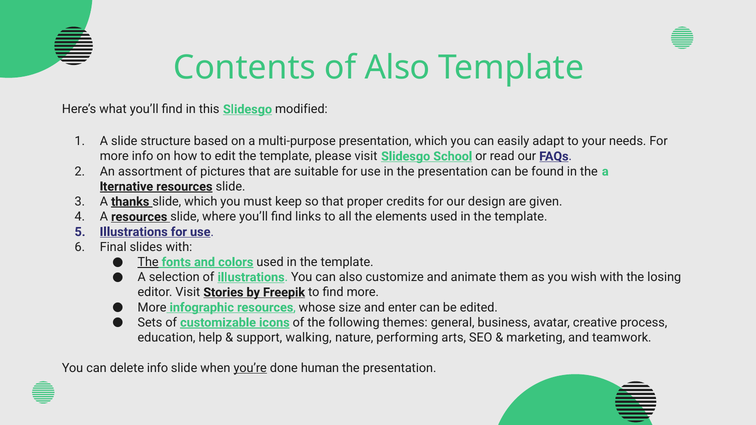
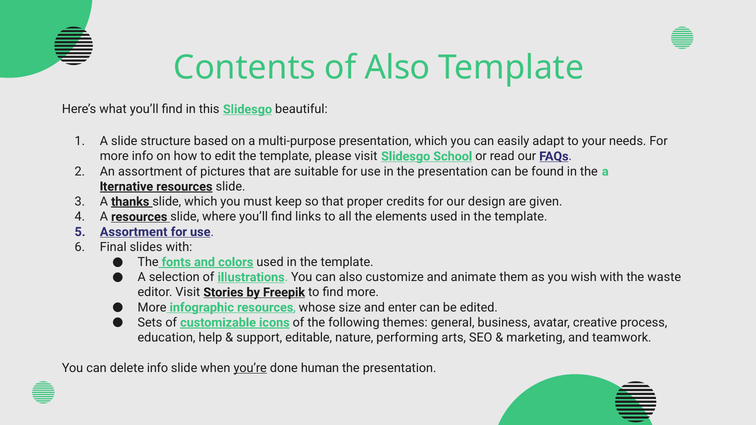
modified: modified -> beautiful
Illustrations at (134, 232): Illustrations -> Assortment
The at (148, 262) underline: present -> none
losing: losing -> waste
walking: walking -> editable
